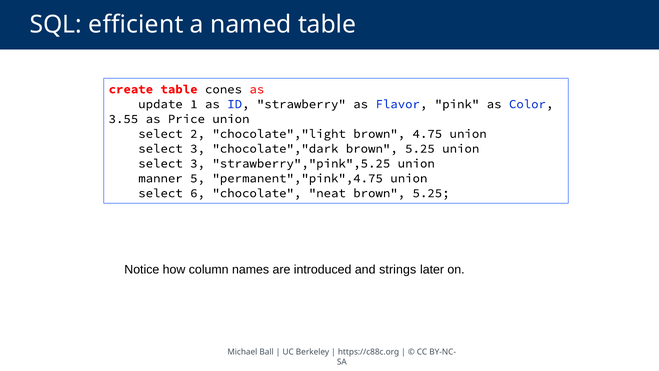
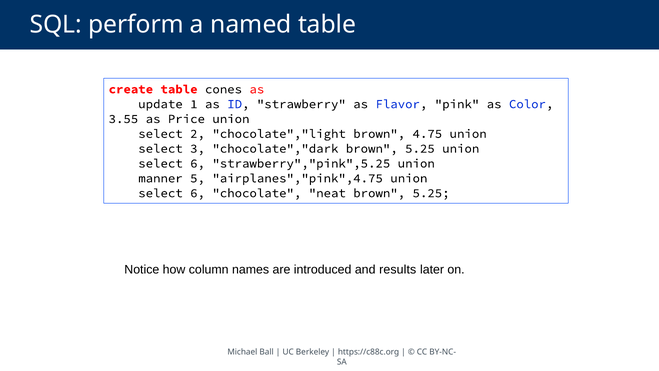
efficient: efficient -> perform
3 at (198, 163): 3 -> 6
permanent","pink",4.75: permanent","pink",4.75 -> airplanes","pink",4.75
strings: strings -> results
